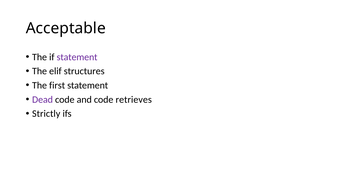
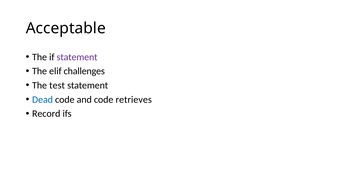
structures: structures -> challenges
first: first -> test
Dead colour: purple -> blue
Strictly: Strictly -> Record
